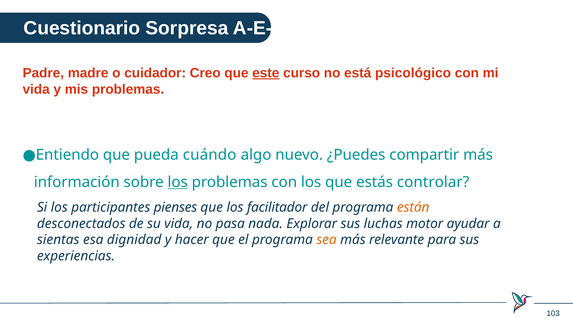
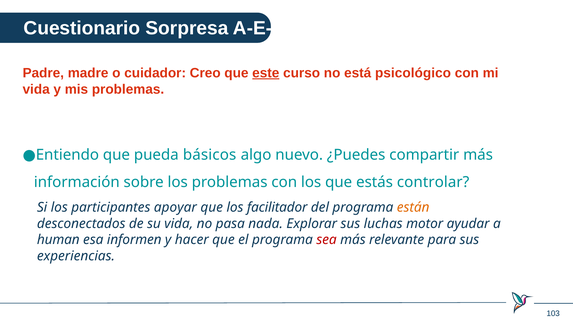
cuándo: cuándo -> básicos
los at (178, 182) underline: present -> none
pienses: pienses -> apoyar
sientas: sientas -> human
dignidad: dignidad -> informen
sea colour: orange -> red
